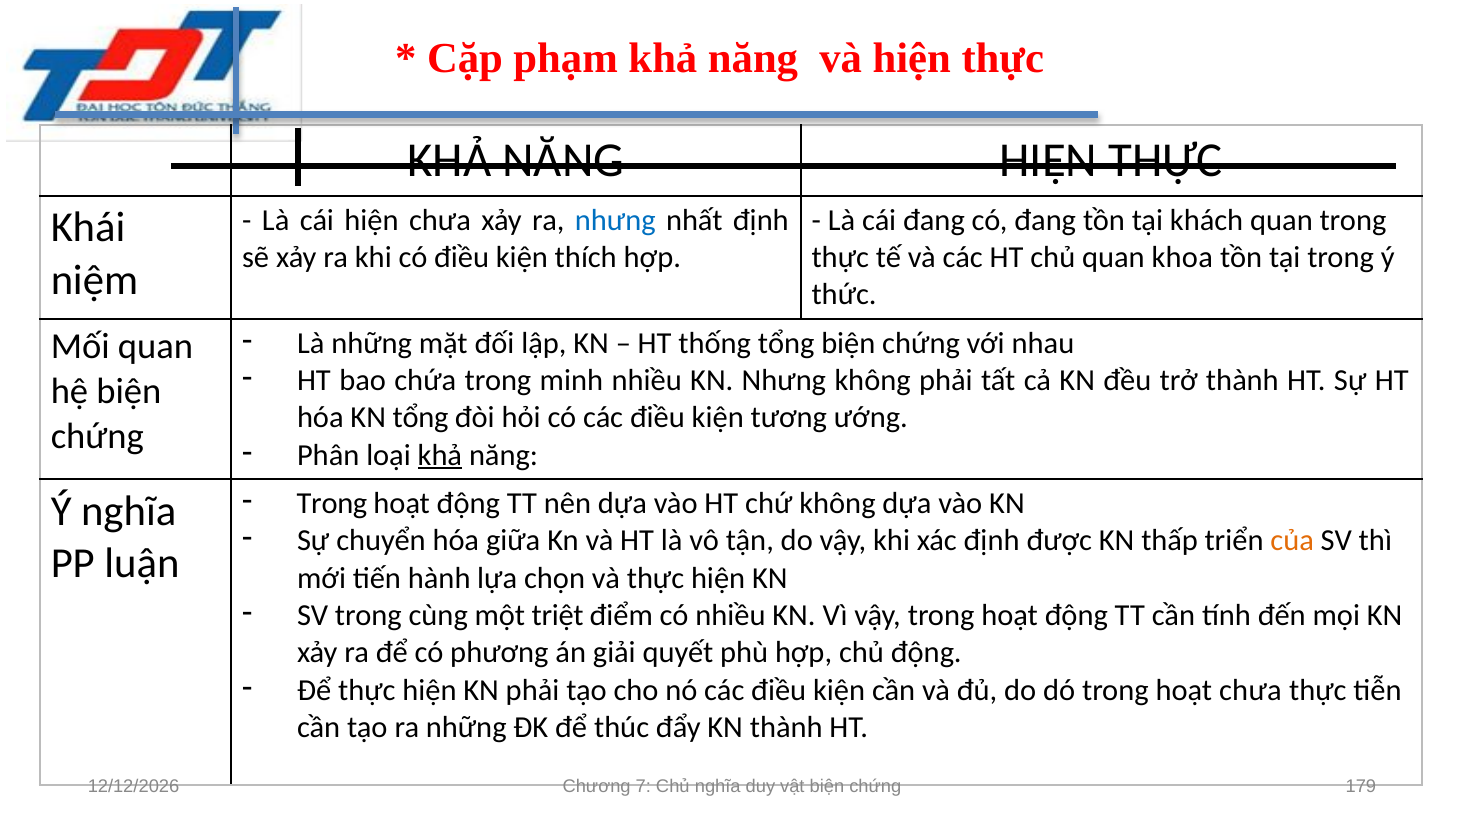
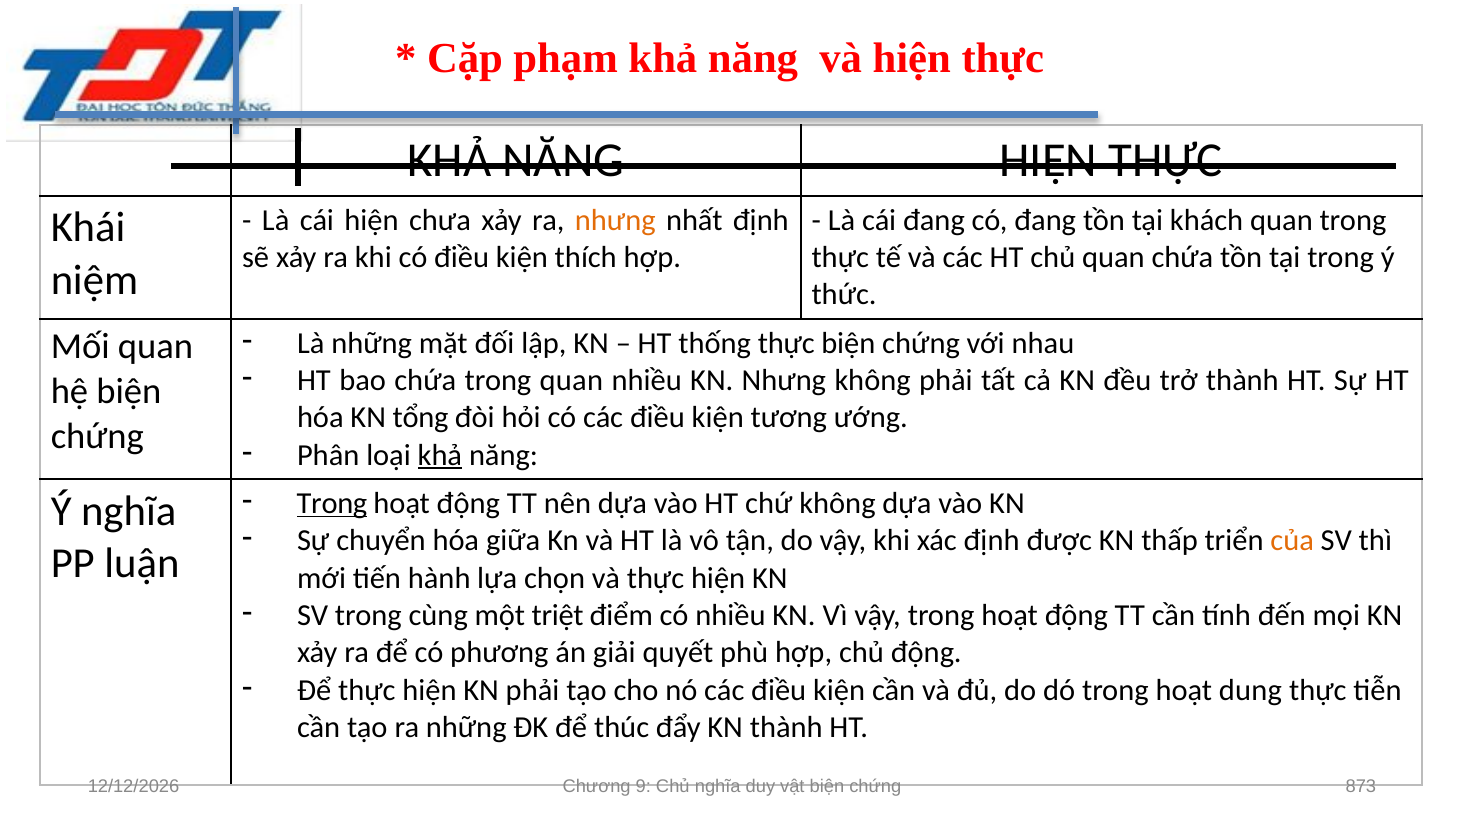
nhưng at (615, 220) colour: blue -> orange
quan khoa: khoa -> chứa
thống tổng: tổng -> thực
trong minh: minh -> quan
Trong at (332, 504) underline: none -> present
hoạt chưa: chưa -> dung
7: 7 -> 9
179: 179 -> 873
